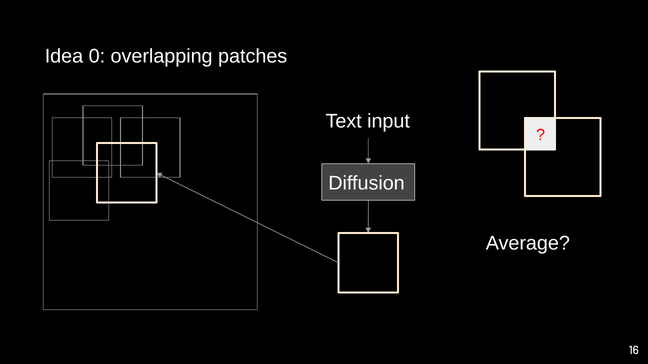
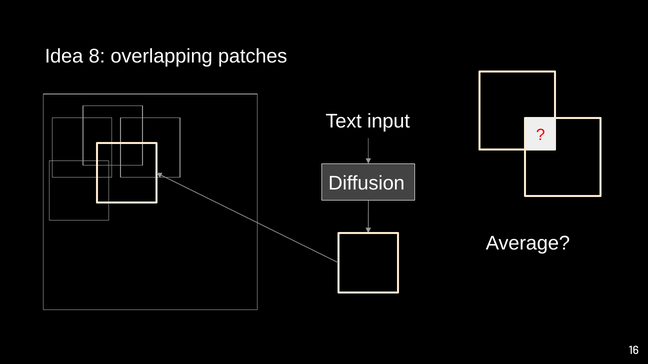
0: 0 -> 8
